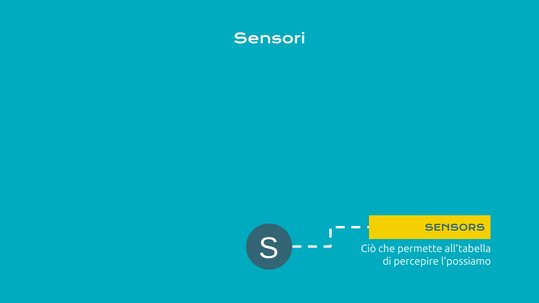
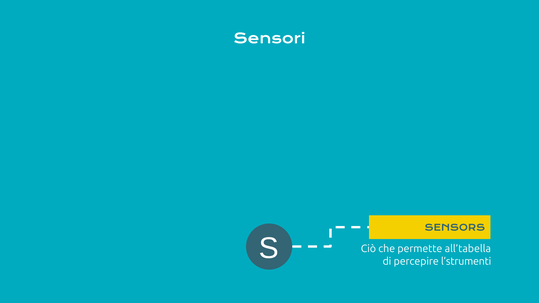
l’possiamo: l’possiamo -> l’strumenti
